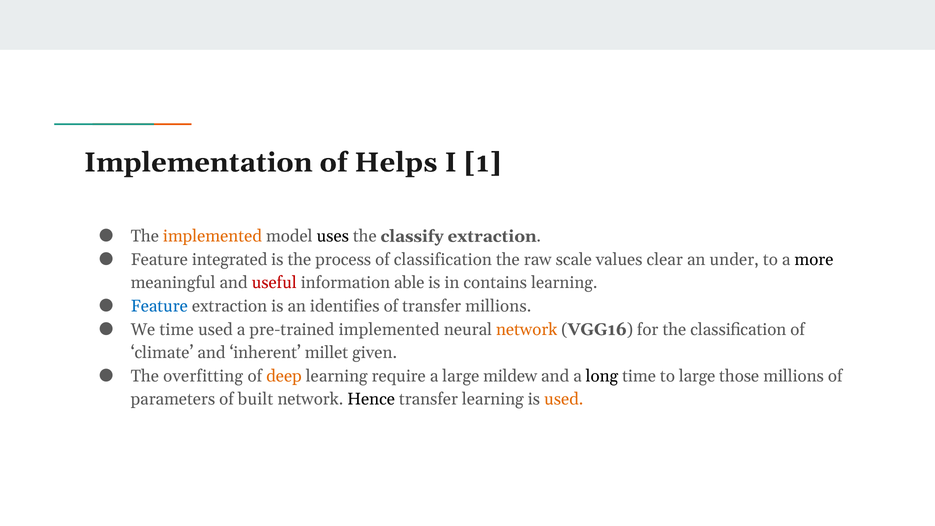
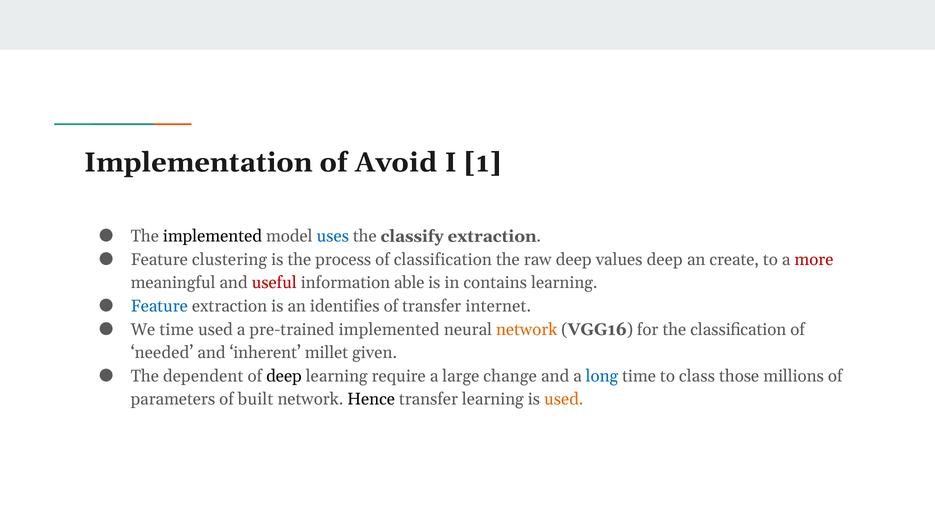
Helps: Helps -> Avoid
implemented at (212, 236) colour: orange -> black
uses colour: black -> blue
integrated: integrated -> clustering
raw scale: scale -> deep
values clear: clear -> deep
under: under -> create
more colour: black -> red
transfer millions: millions -> internet
climate: climate -> needed
overfitting: overfitting -> dependent
deep at (284, 376) colour: orange -> black
mildew: mildew -> change
long colour: black -> blue
to large: large -> class
